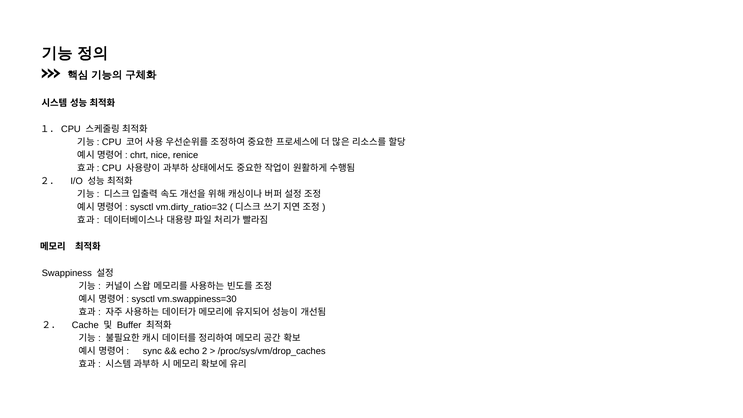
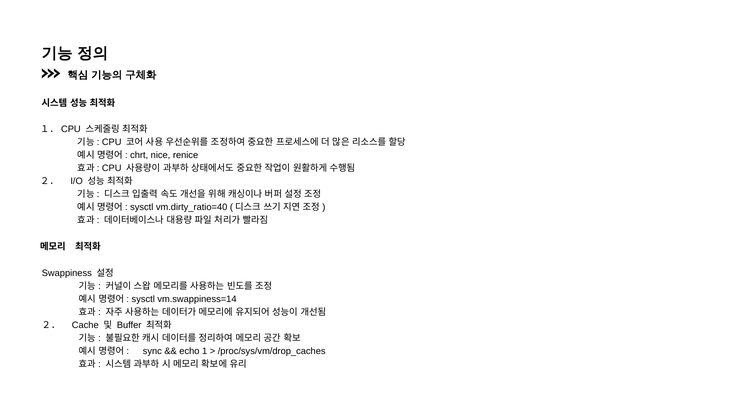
vm.dirty_ratio=32: vm.dirty_ratio=32 -> vm.dirty_ratio=40
vm.swappiness=30: vm.swappiness=30 -> vm.swappiness=14
2: 2 -> 1
